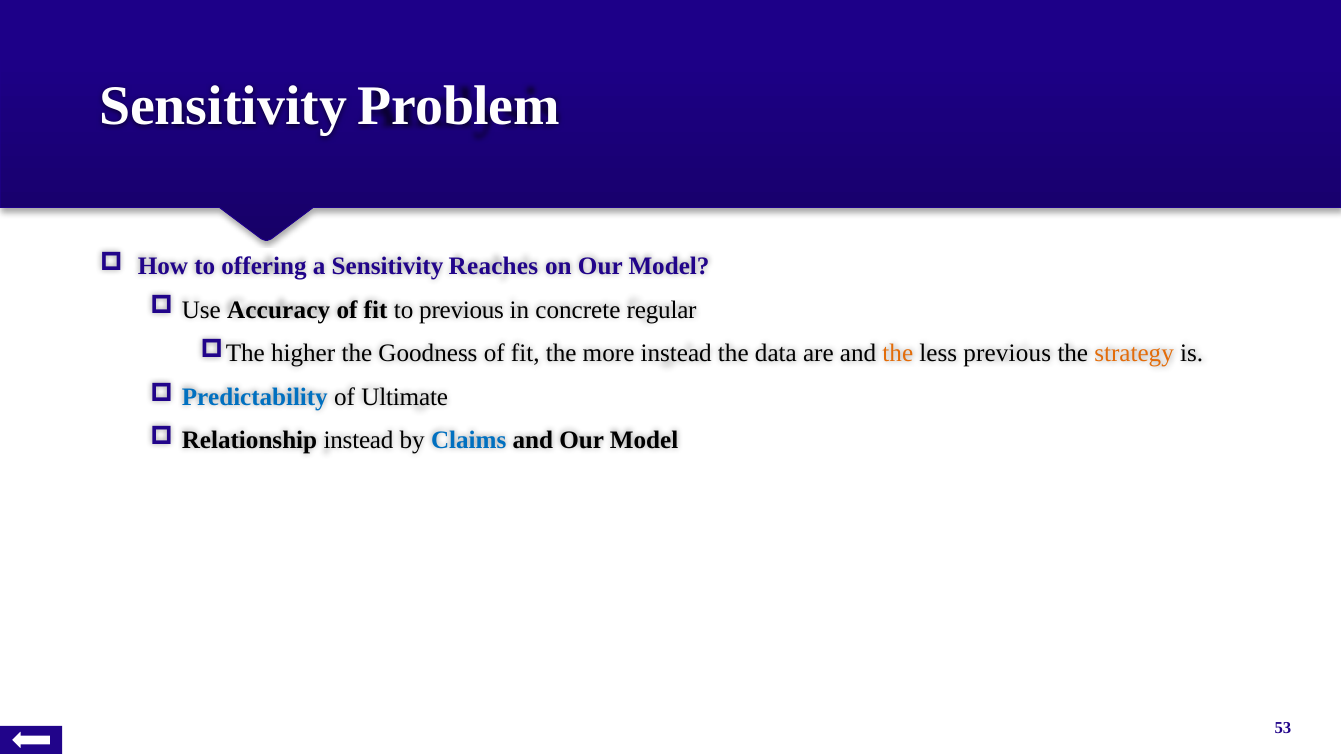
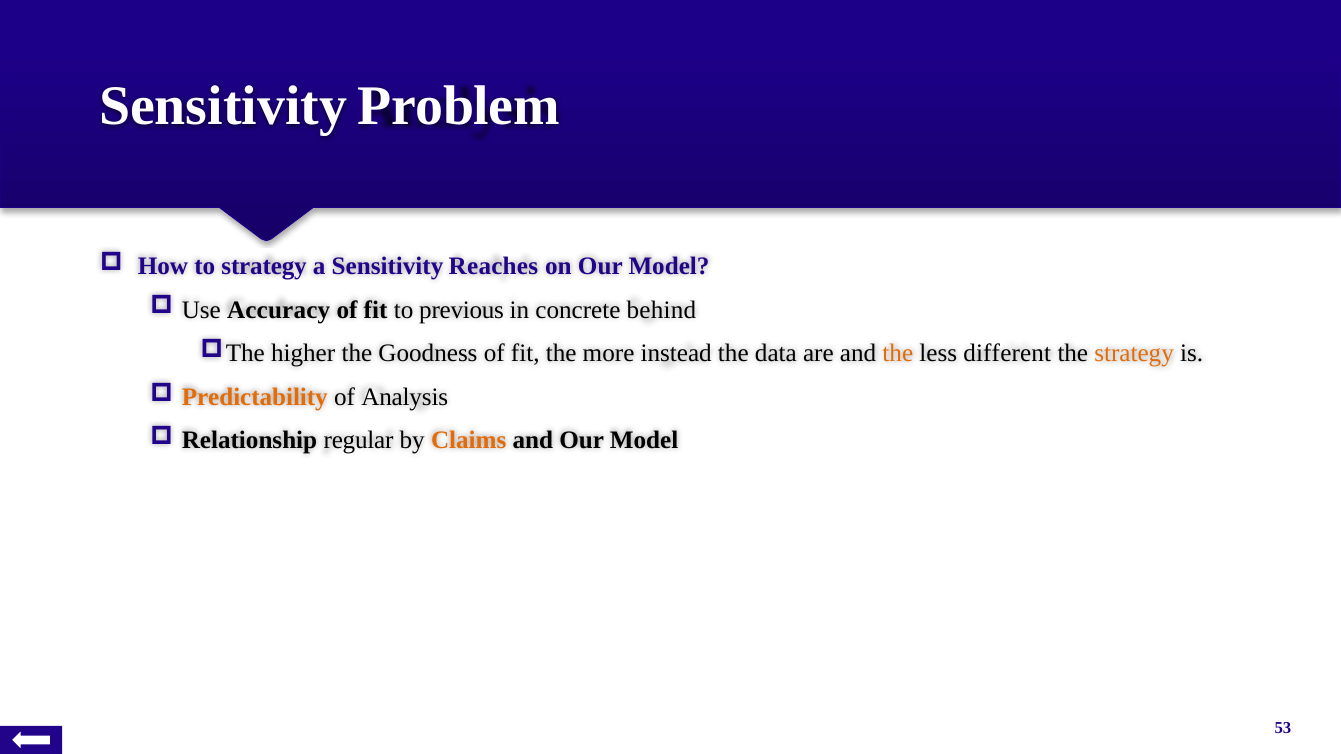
to offering: offering -> strategy
regular: regular -> behind
less previous: previous -> different
Predictability colour: blue -> orange
Ultimate: Ultimate -> Analysis
Relationship instead: instead -> regular
Claims colour: blue -> orange
